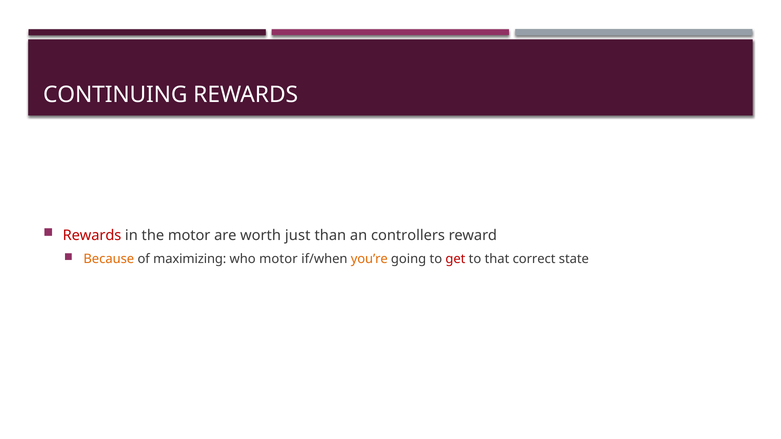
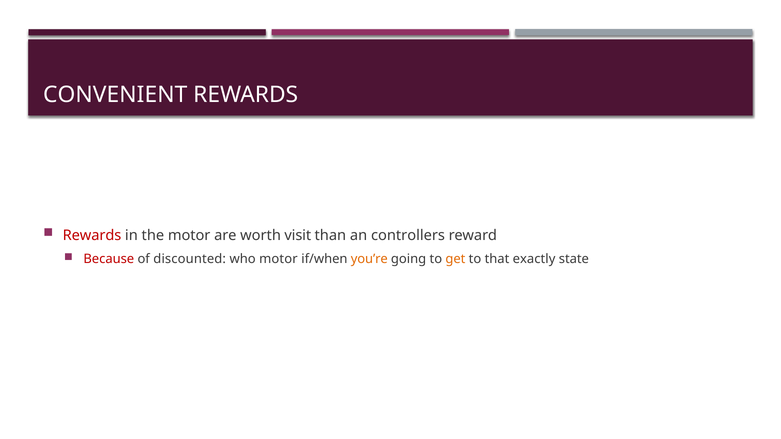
CONTINUING: CONTINUING -> CONVENIENT
just: just -> visit
Because colour: orange -> red
maximizing: maximizing -> discounted
get colour: red -> orange
correct: correct -> exactly
